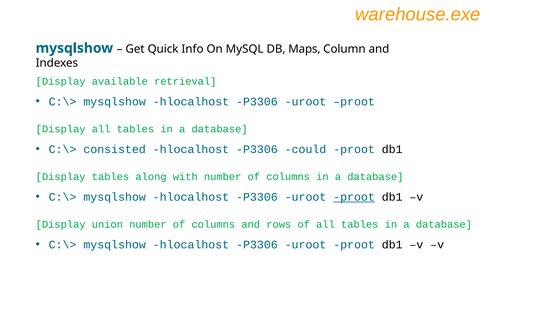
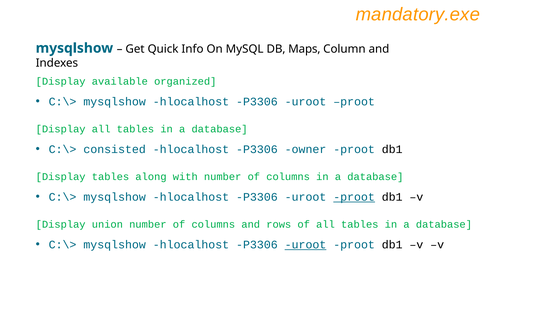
warehouse.exe: warehouse.exe -> mandatory.exe
retrieval: retrieval -> organized
could: could -> owner
uroot at (306, 245) underline: none -> present
